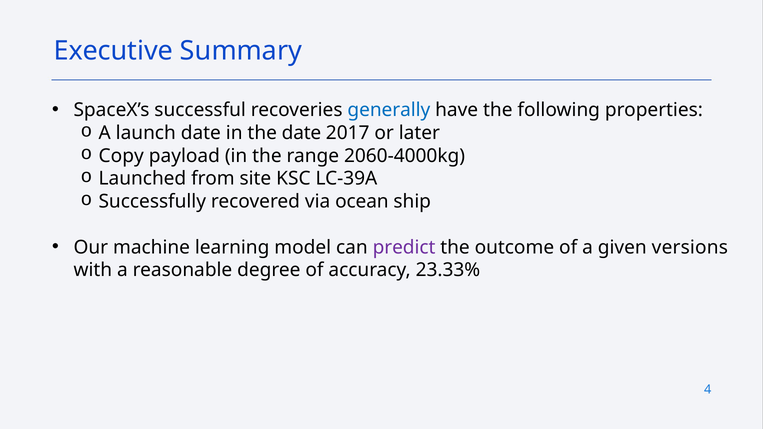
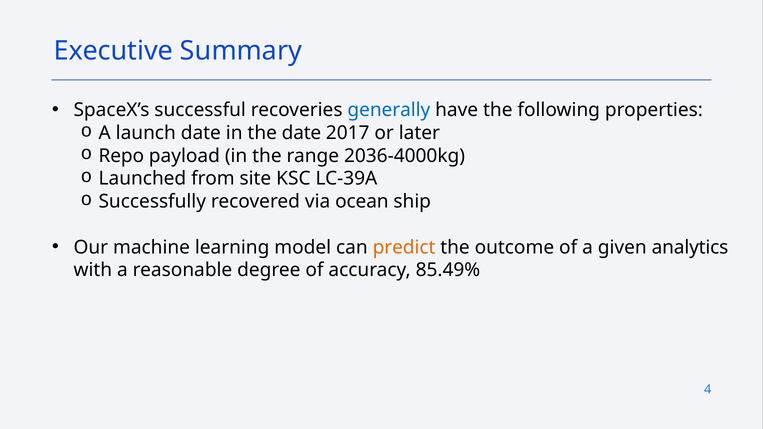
Copy: Copy -> Repo
2060-4000kg: 2060-4000kg -> 2036-4000kg
predict colour: purple -> orange
versions: versions -> analytics
23.33%: 23.33% -> 85.49%
